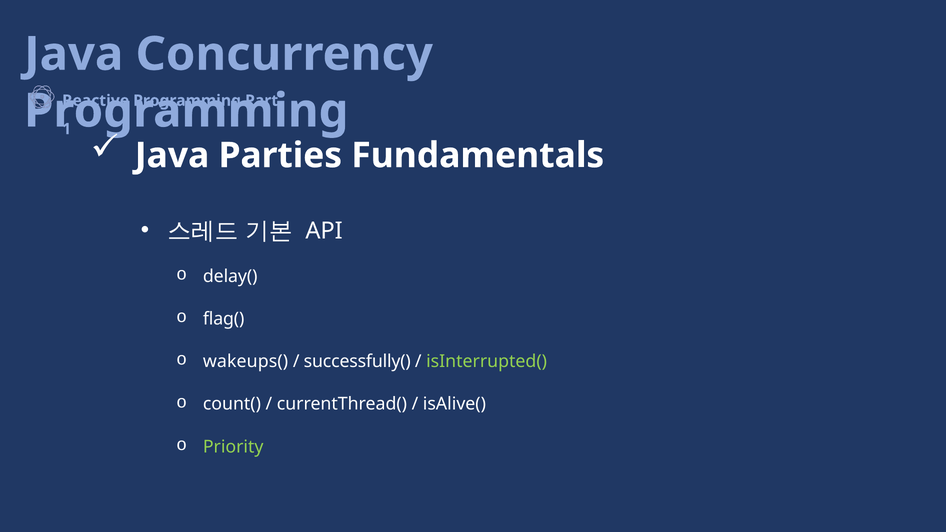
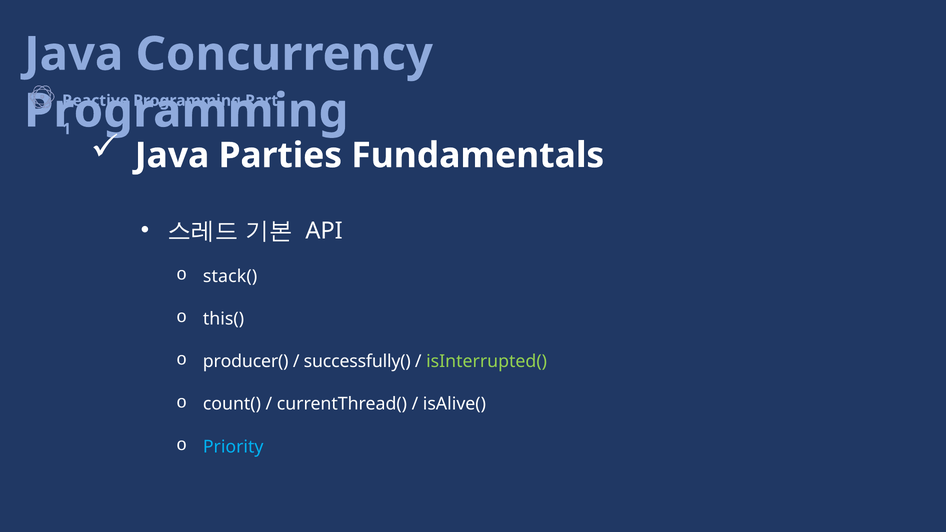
delay(: delay( -> stack(
flag(: flag( -> this(
wakeups(: wakeups( -> producer(
Priority colour: light green -> light blue
